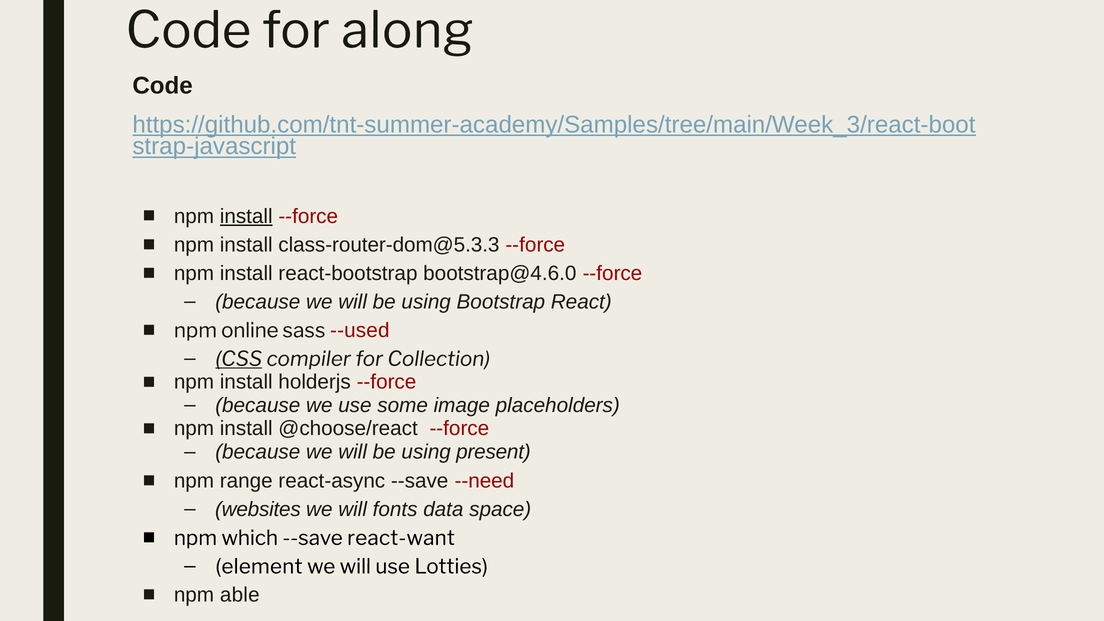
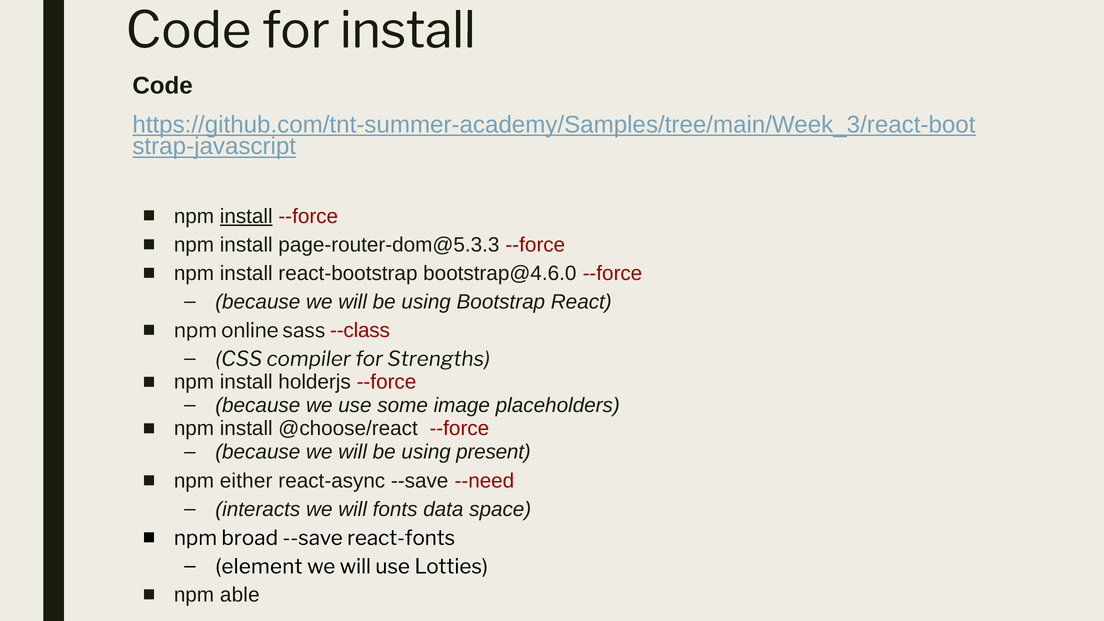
for along: along -> install
class-router-dom@5.3.3: class-router-dom@5.3.3 -> page-router-dom@5.3.3
--used: --used -> --class
CSS underline: present -> none
Collection: Collection -> Strengths
range: range -> either
websites: websites -> interacts
which: which -> broad
react-want: react-want -> react-fonts
